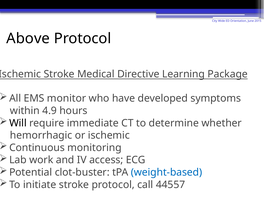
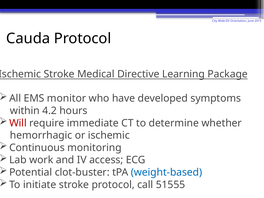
Above: Above -> Cauda
4.9: 4.9 -> 4.2
Will colour: black -> red
44557: 44557 -> 51555
